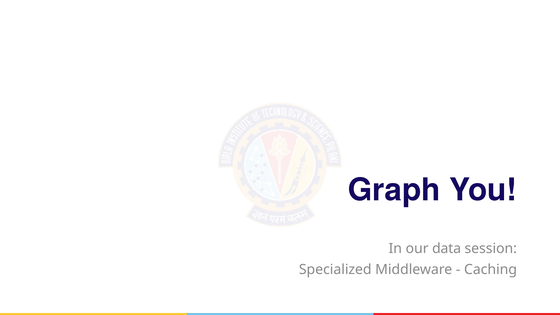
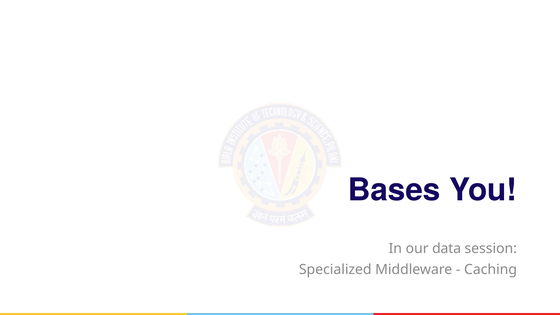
Graph: Graph -> Bases
